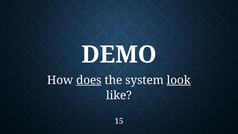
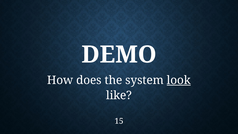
does underline: present -> none
